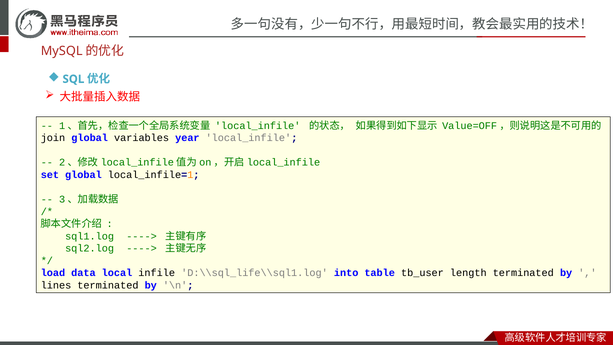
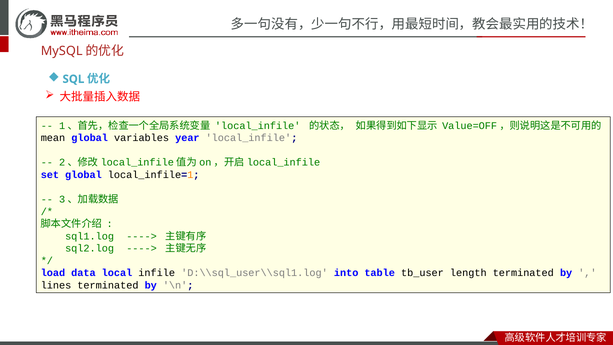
join: join -> mean
D:\\sql_life\\sql1.log: D:\\sql_life\\sql1.log -> D:\\sql_user\\sql1.log
